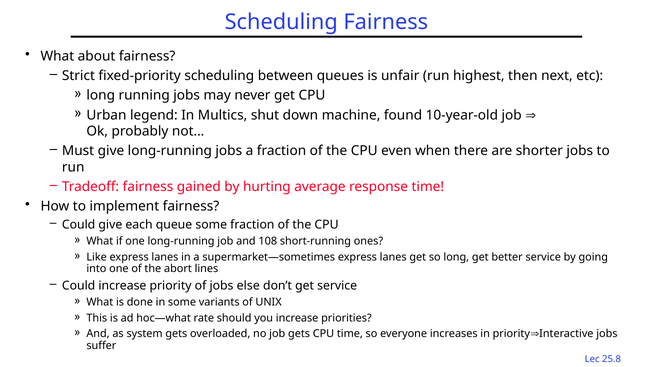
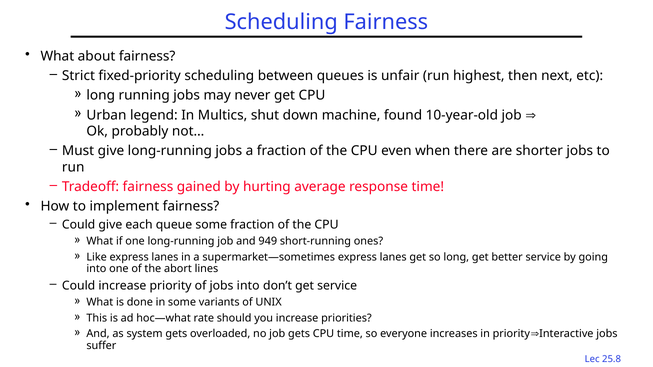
108: 108 -> 949
jobs else: else -> into
